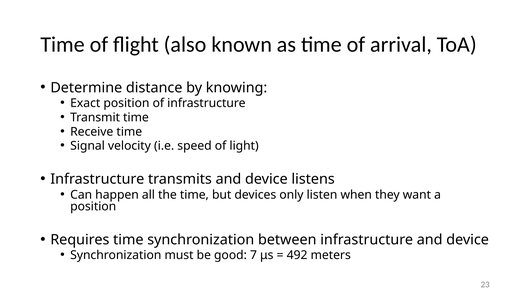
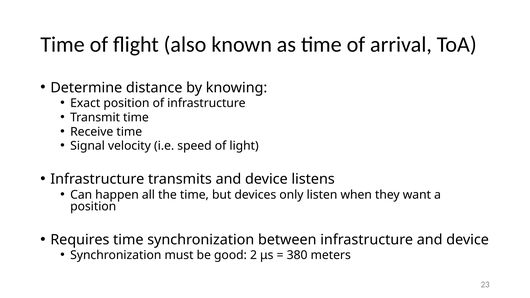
7: 7 -> 2
492: 492 -> 380
